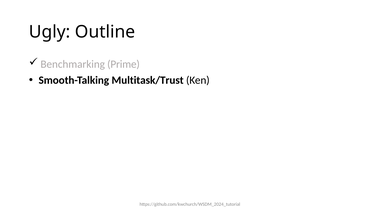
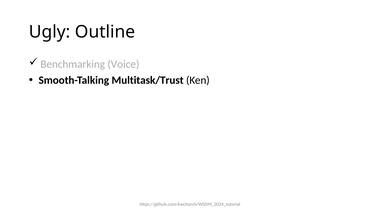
Prime: Prime -> Voice
